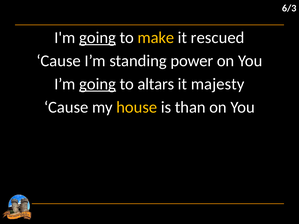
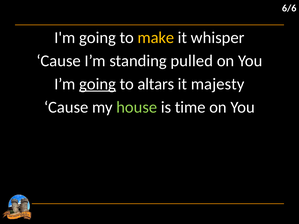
6/3: 6/3 -> 6/6
going at (98, 38) underline: present -> none
rescued: rescued -> whisper
power: power -> pulled
house colour: yellow -> light green
than: than -> time
